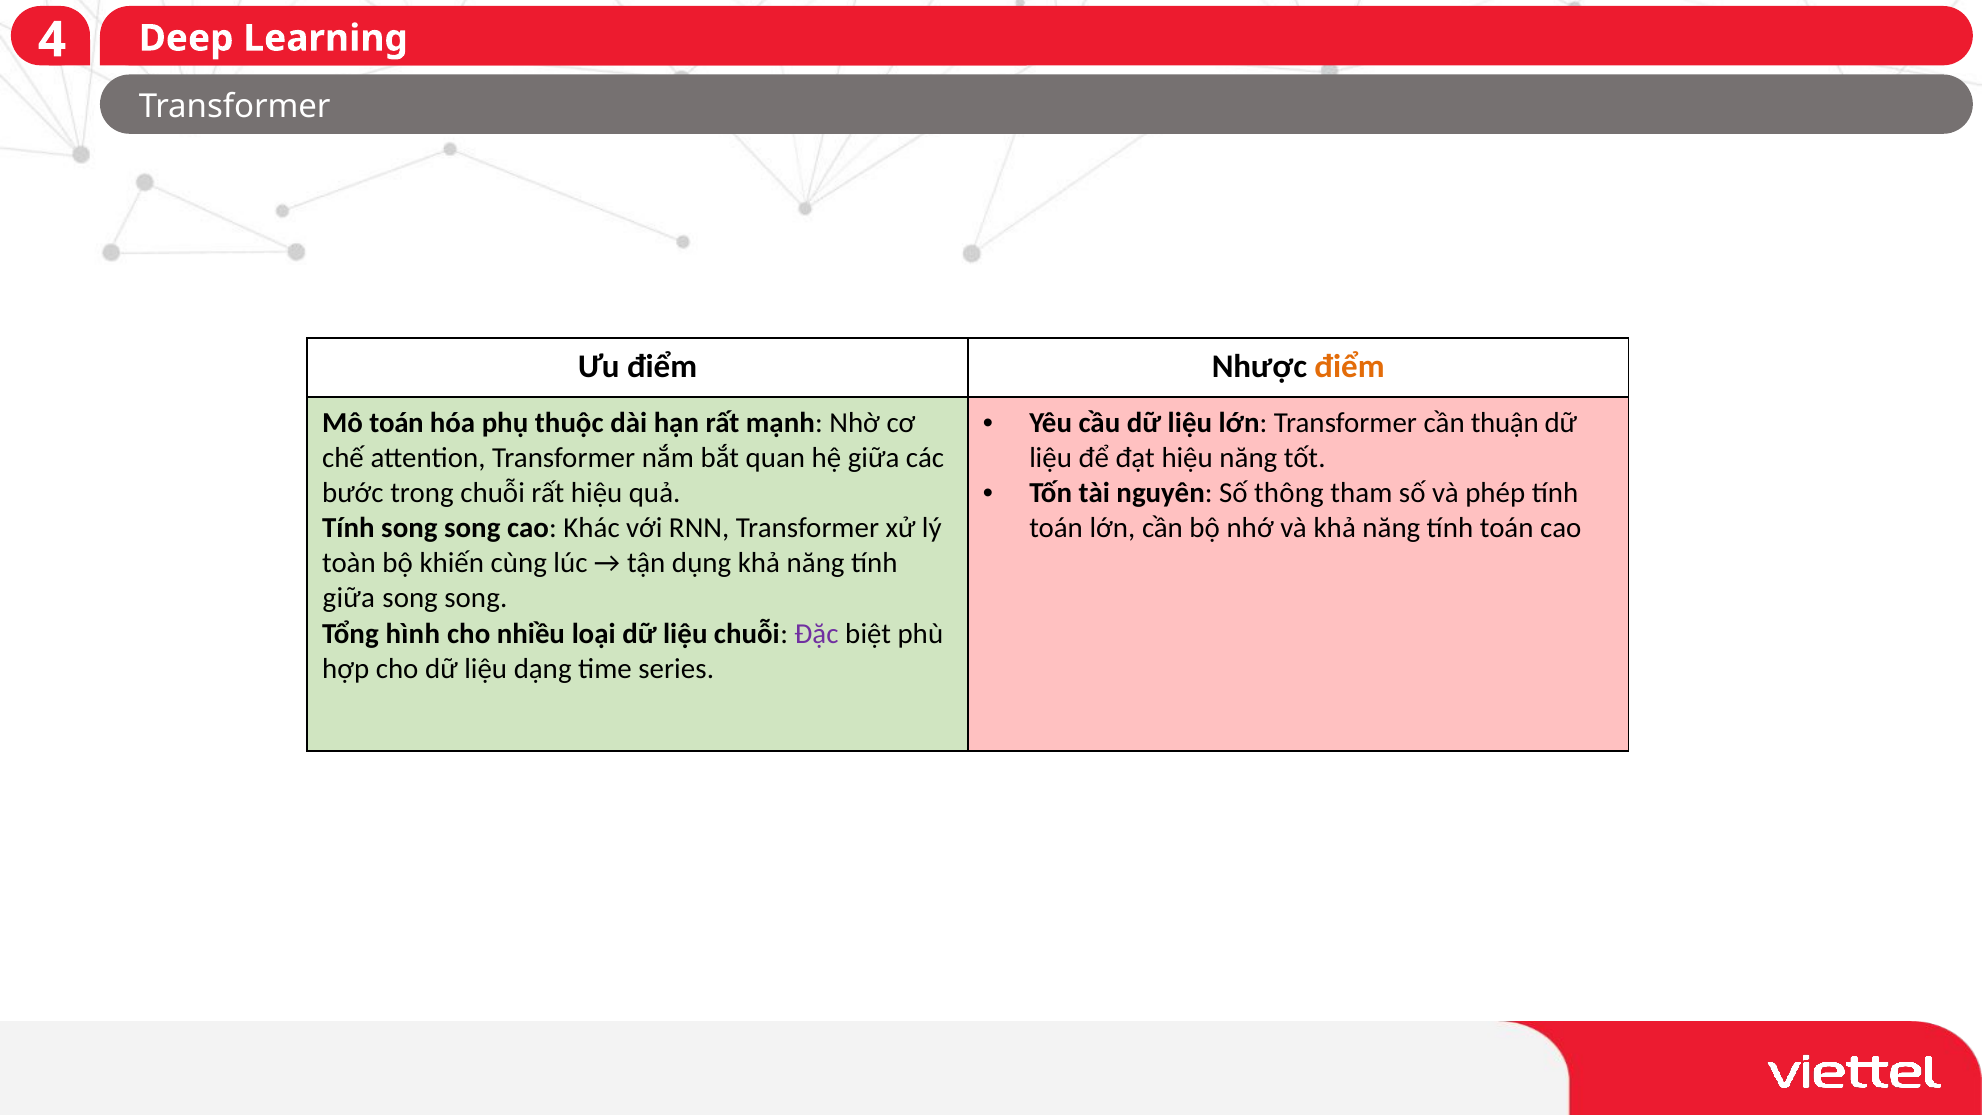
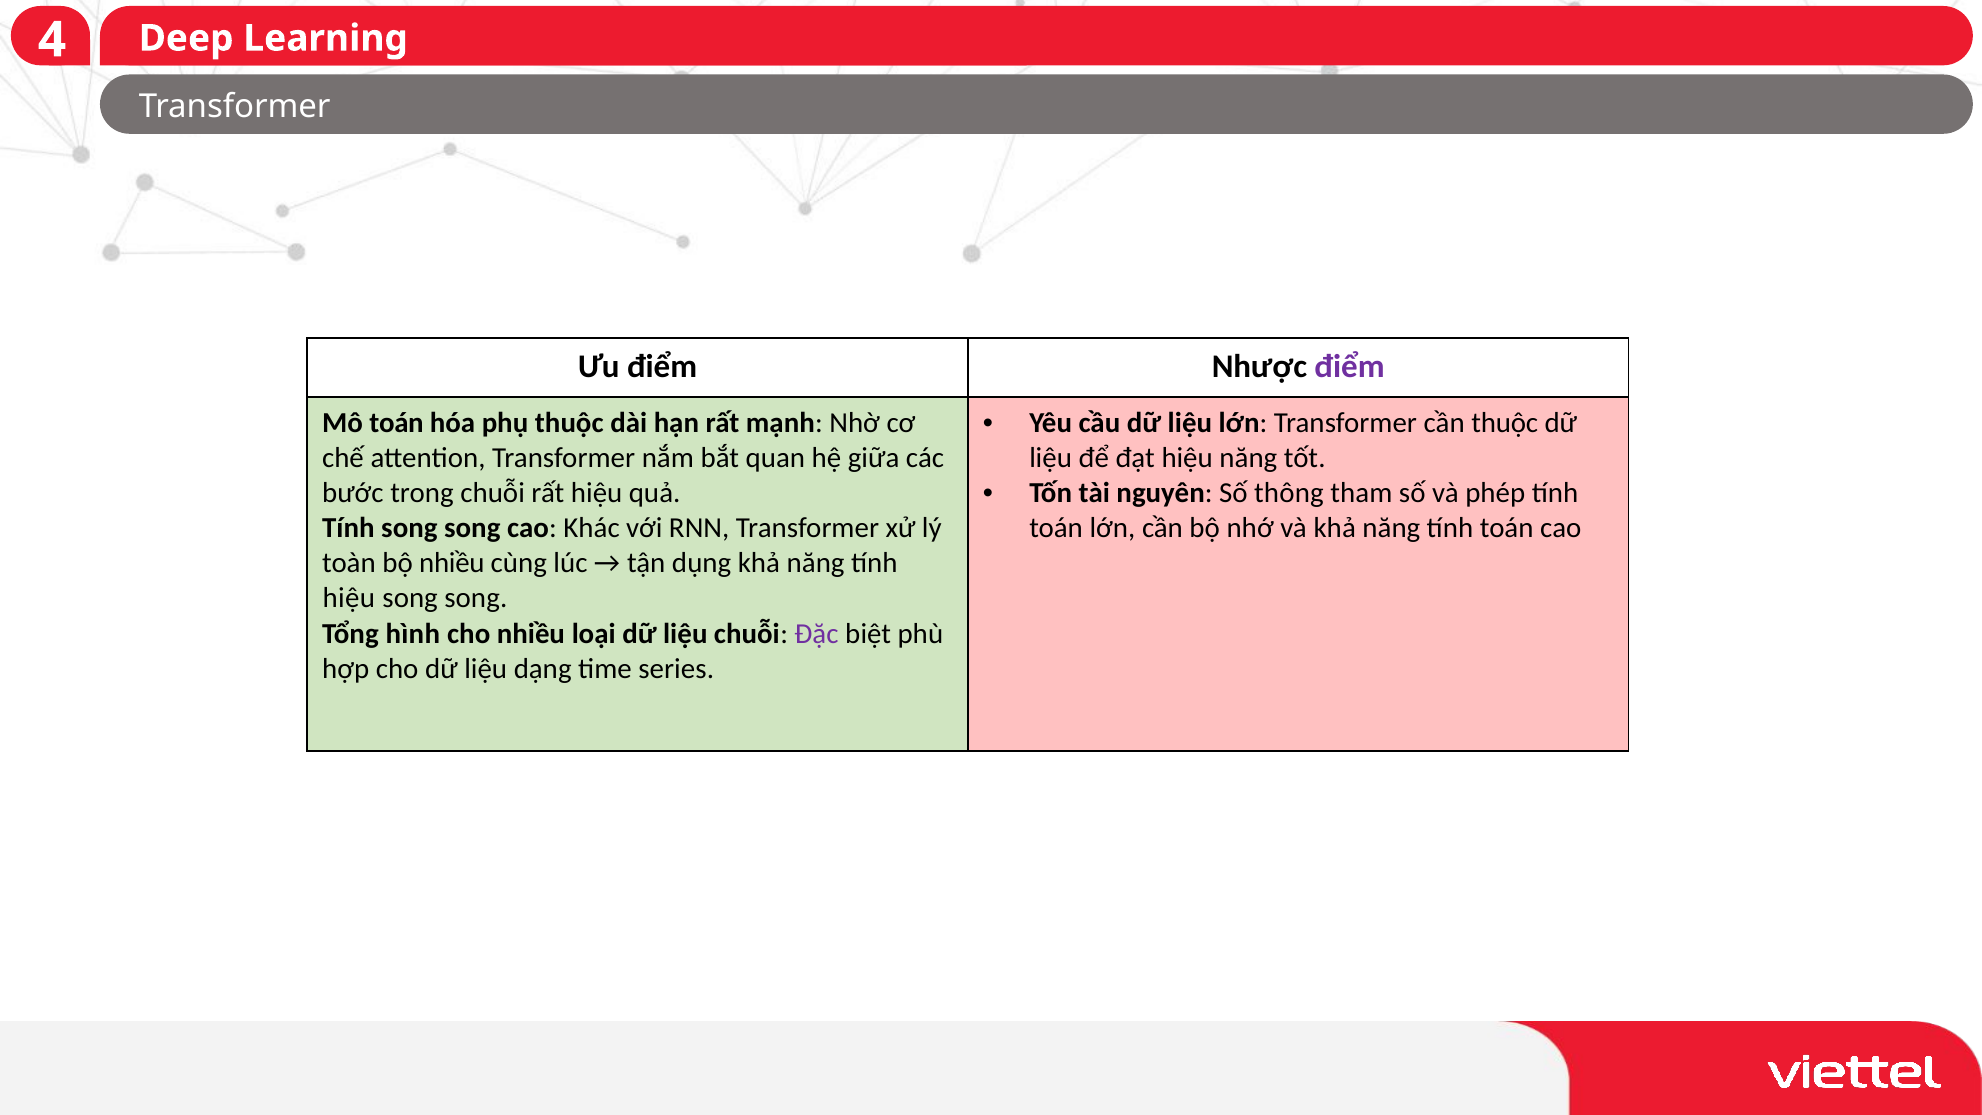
điểm at (1349, 366) colour: orange -> purple
cần thuận: thuận -> thuộc
bộ khiến: khiến -> nhiều
giữa at (349, 598): giữa -> hiệu
